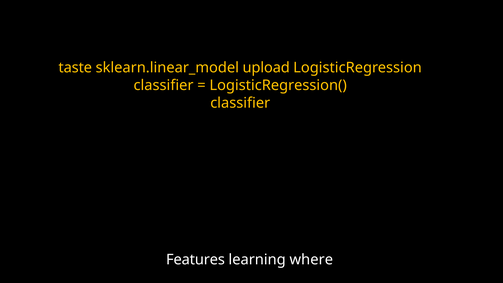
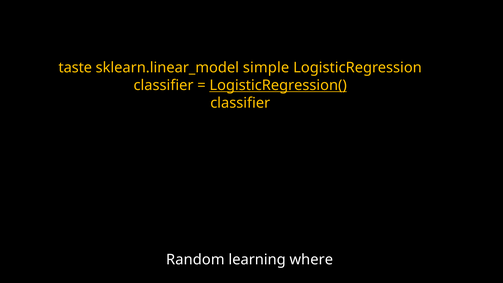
upload: upload -> simple
LogisticRegression( underline: none -> present
Features: Features -> Random
